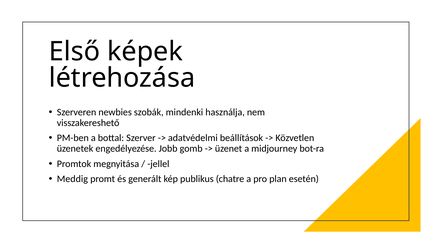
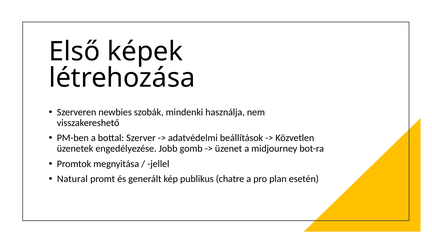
Meddig: Meddig -> Natural
